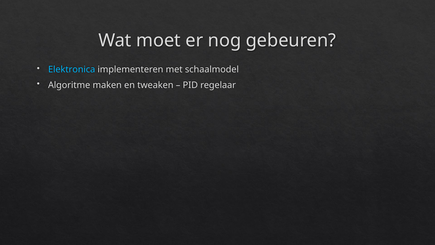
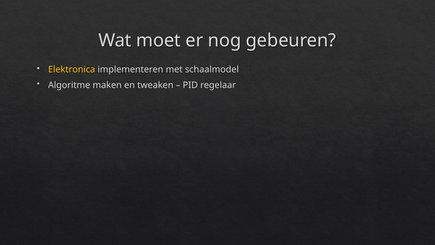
Elektronica colour: light blue -> yellow
